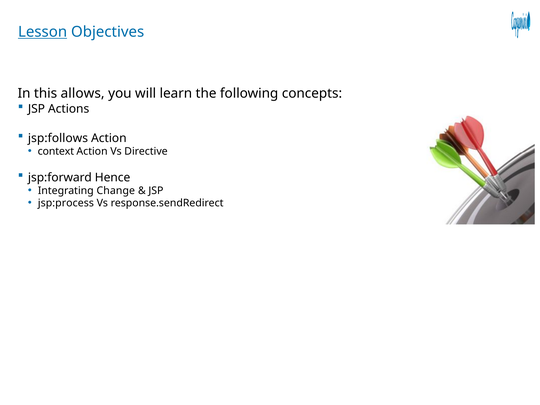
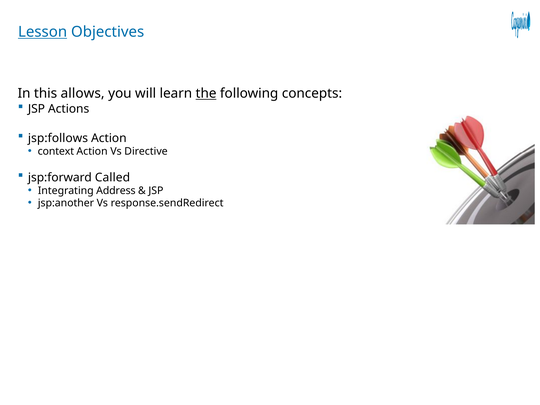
the underline: none -> present
Hence: Hence -> Called
Change: Change -> Address
jsp:process: jsp:process -> jsp:another
